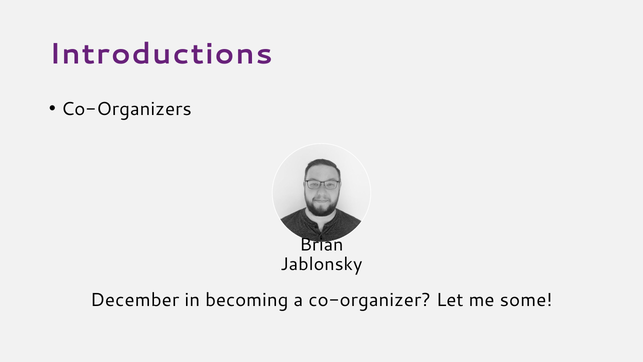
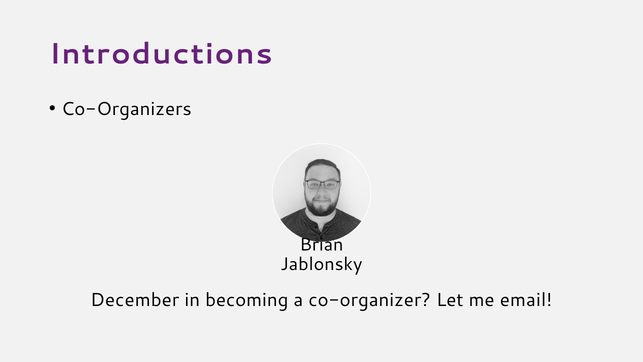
some: some -> email
